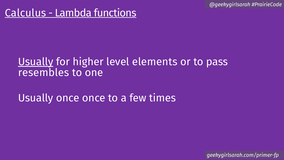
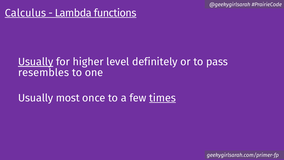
elements: elements -> definitely
Usually once: once -> most
times underline: none -> present
